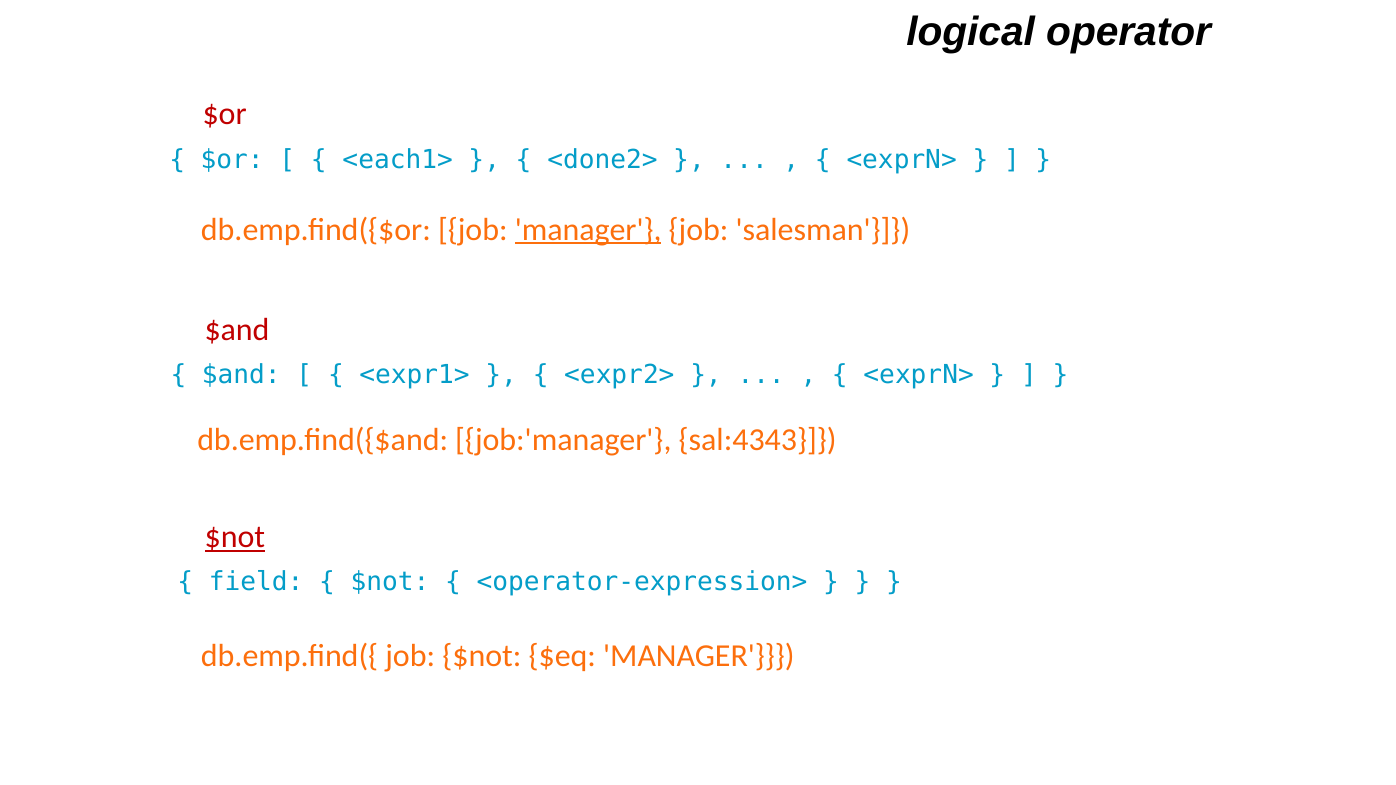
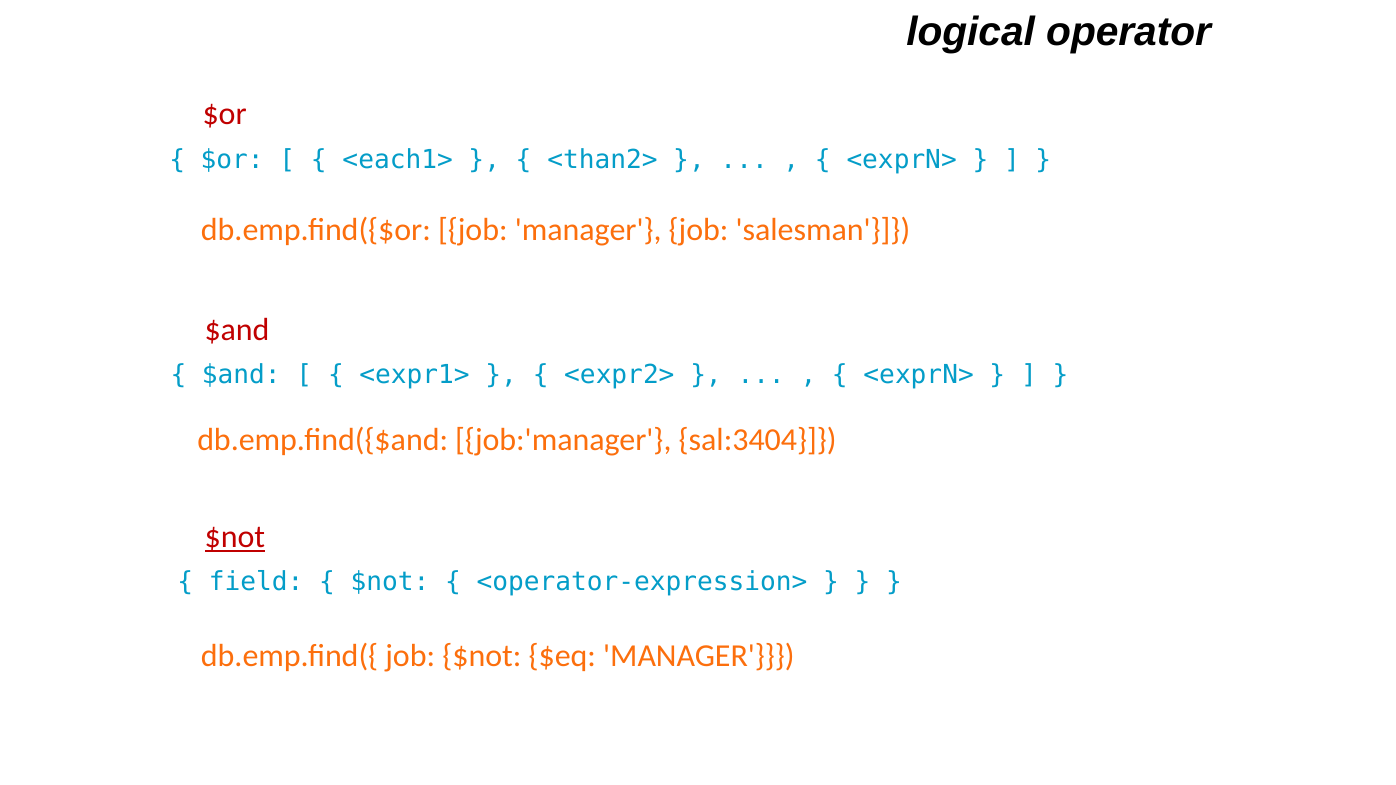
<done2>: <done2> -> <than2>
manager at (588, 230) underline: present -> none
sal:4343: sal:4343 -> sal:3404
